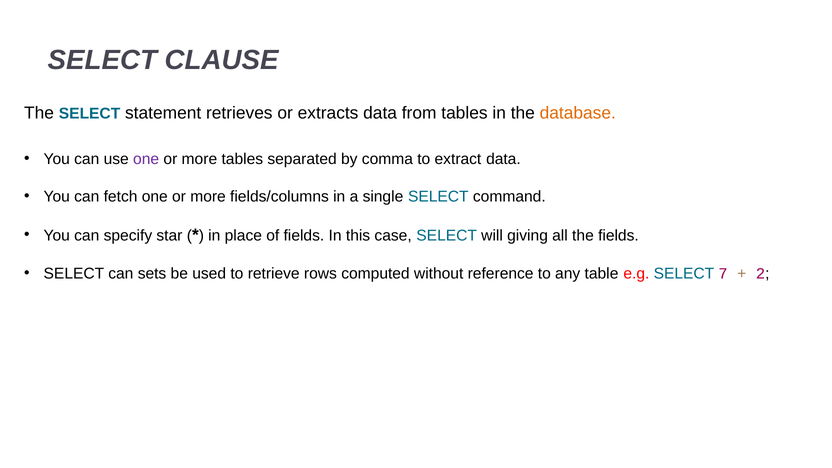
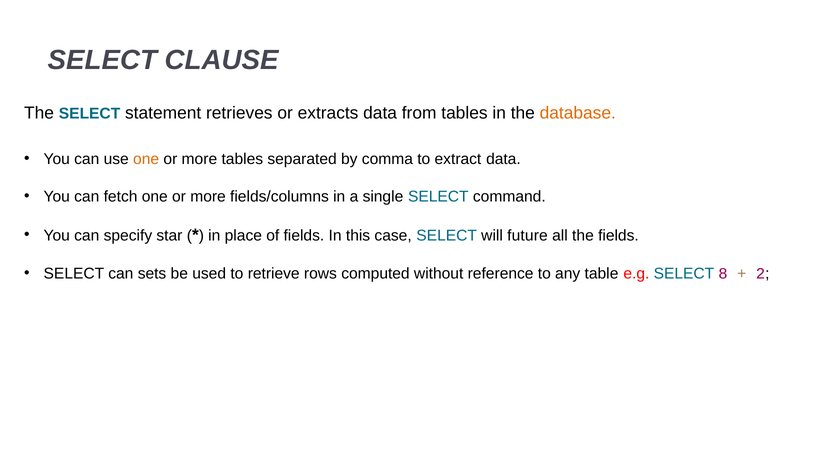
one at (146, 159) colour: purple -> orange
giving: giving -> future
7: 7 -> 8
